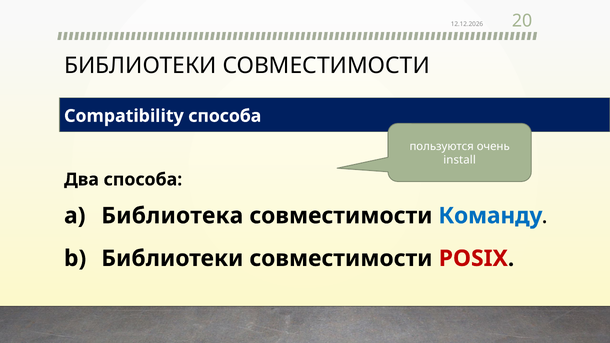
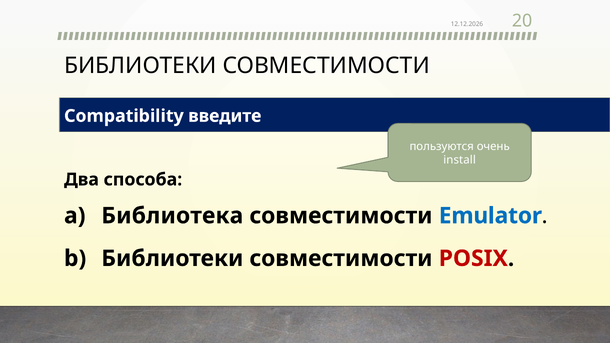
Compatibility способа: способа -> введите
Команду: Команду -> Emulator
